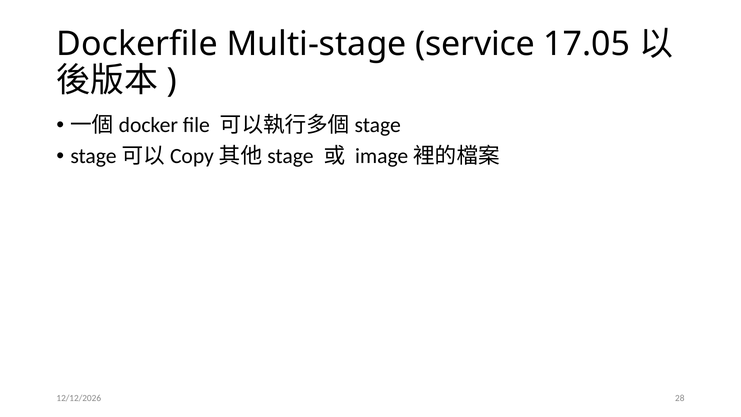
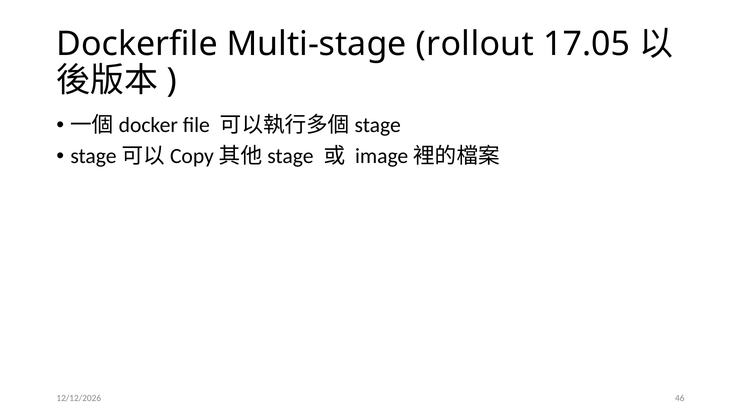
service: service -> rollout
28: 28 -> 46
